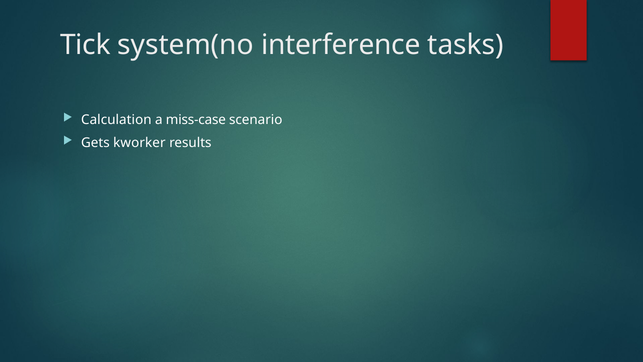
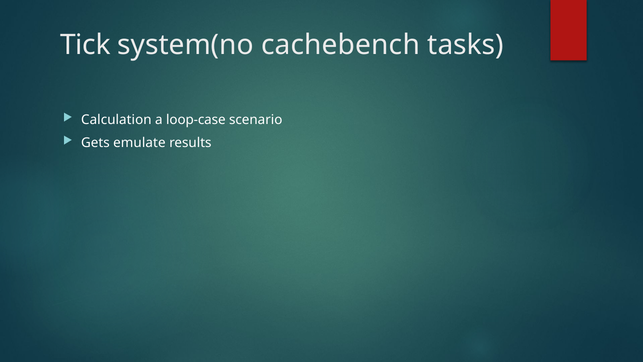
interference: interference -> cachebench
miss-case: miss-case -> loop-case
kworker: kworker -> emulate
